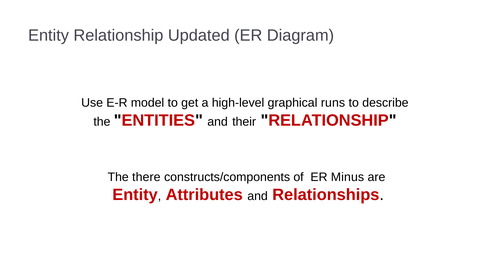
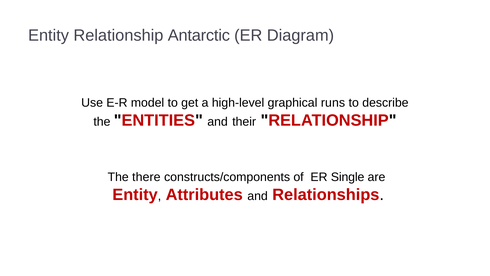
Updated: Updated -> Antarctic
Minus: Minus -> Single
